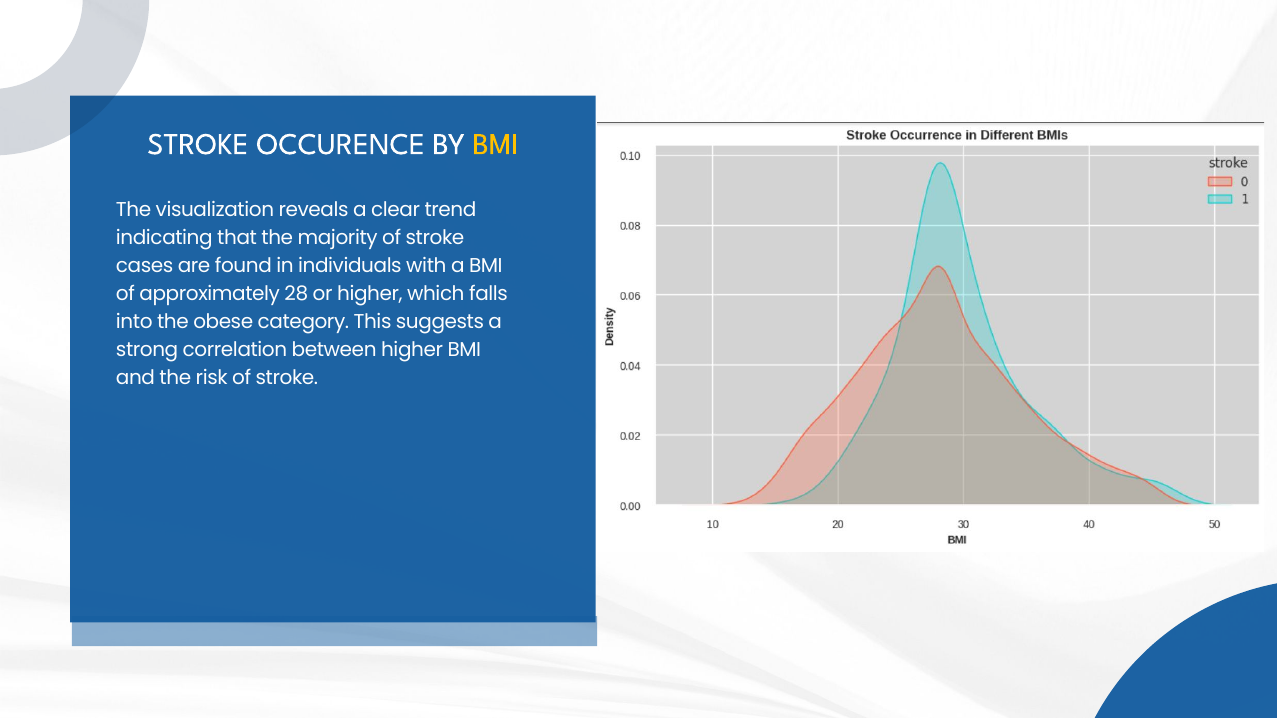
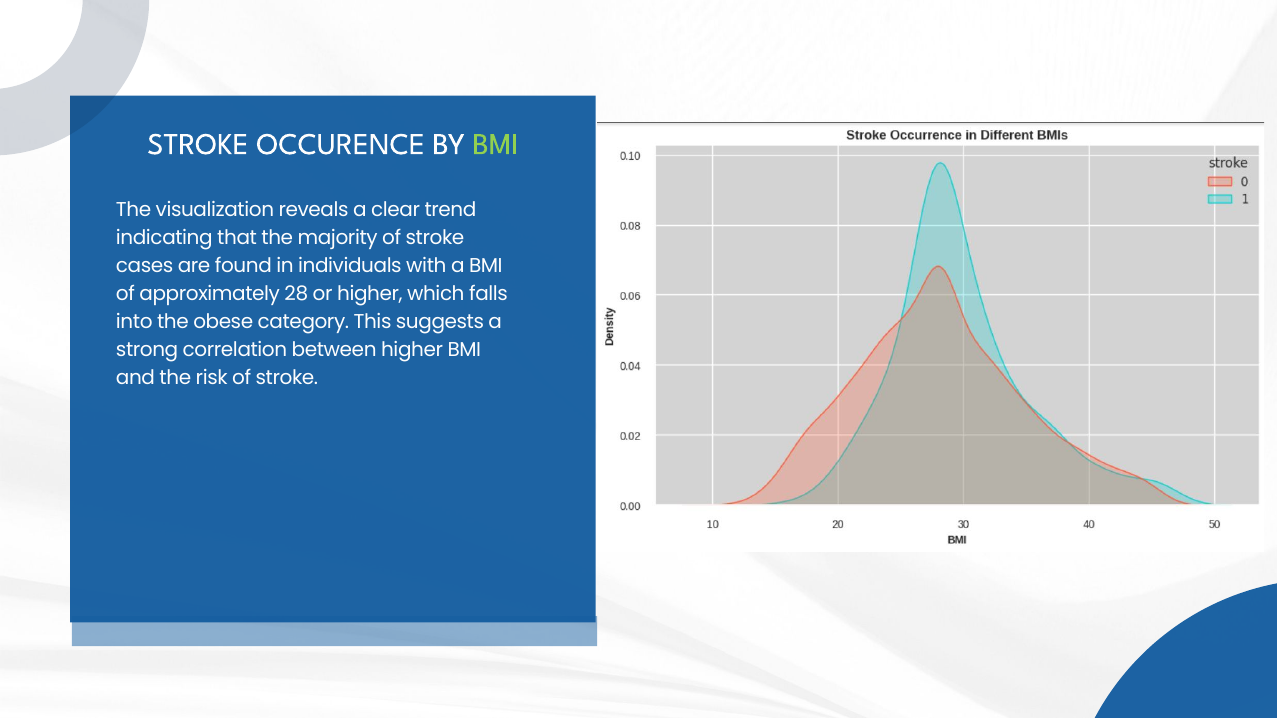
BMI at (496, 144) colour: yellow -> light green
